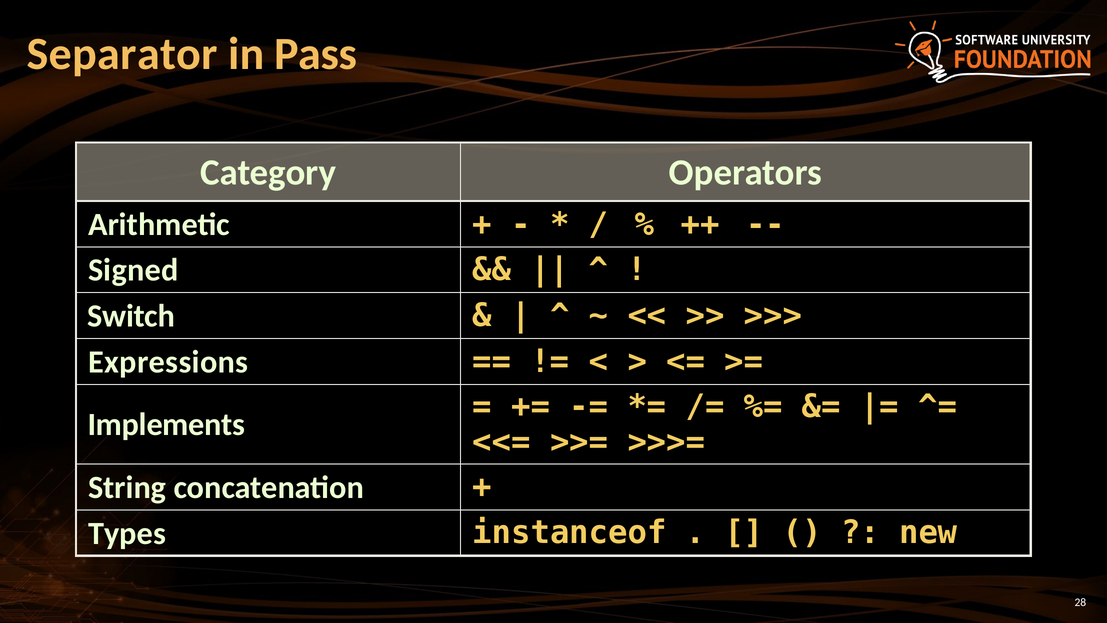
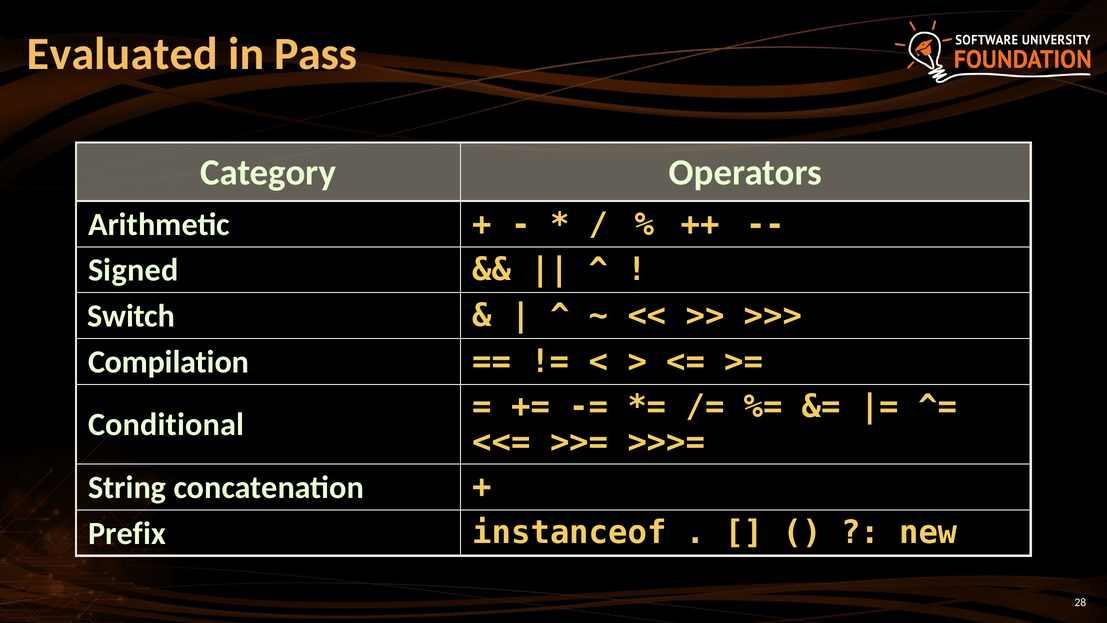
Separator: Separator -> Evaluated
Expressions: Expressions -> Compilation
Implements: Implements -> Conditional
Types: Types -> Prefix
